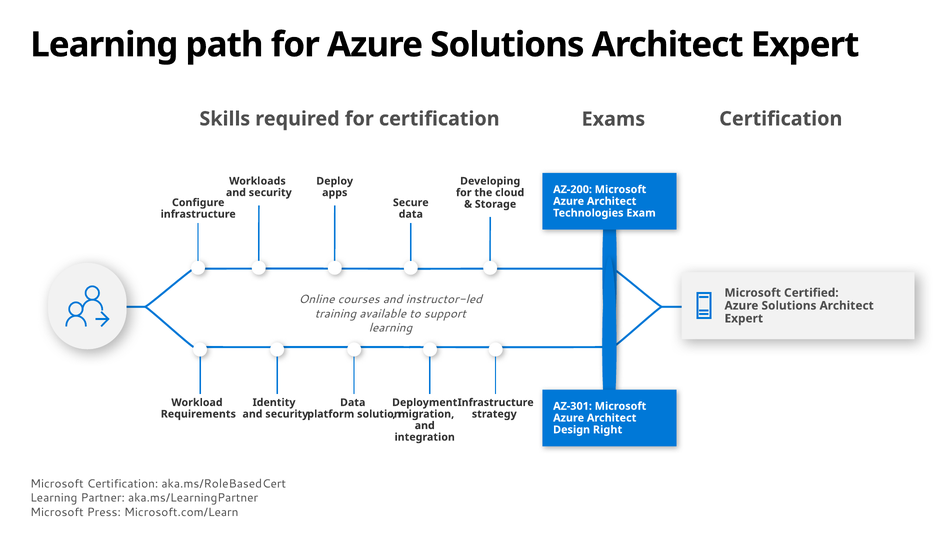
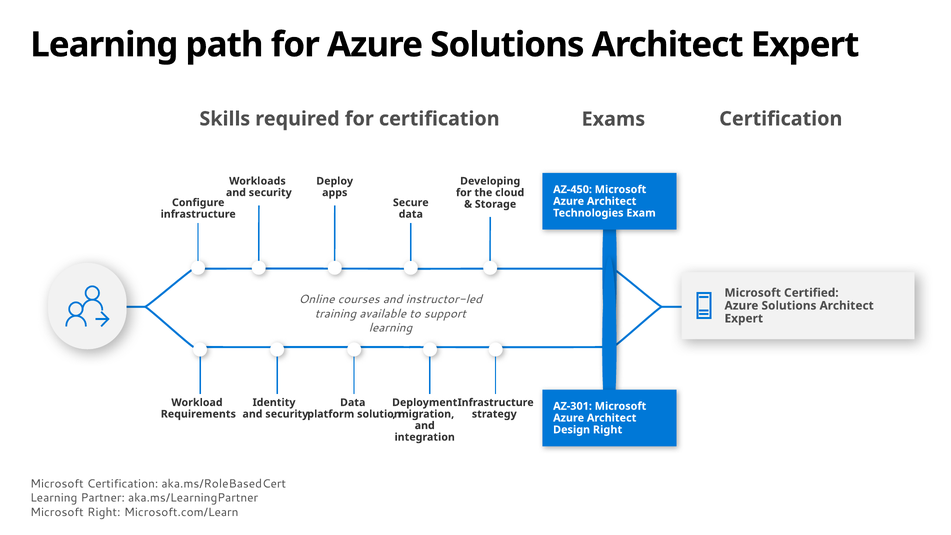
AZ-200: AZ-200 -> AZ-450
Microsoft Press: Press -> Right
